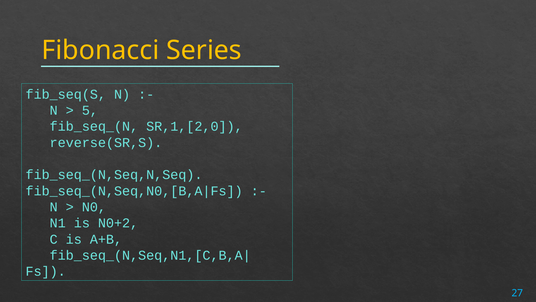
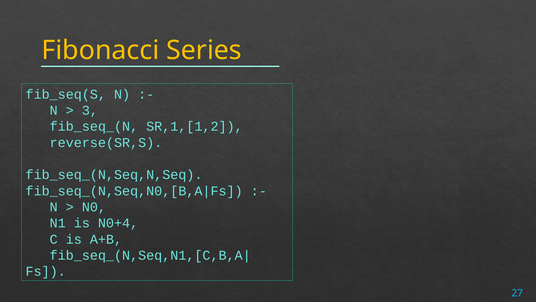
5: 5 -> 3
SR,1,[2,0: SR,1,[2,0 -> SR,1,[1,2
N0+2: N0+2 -> N0+4
